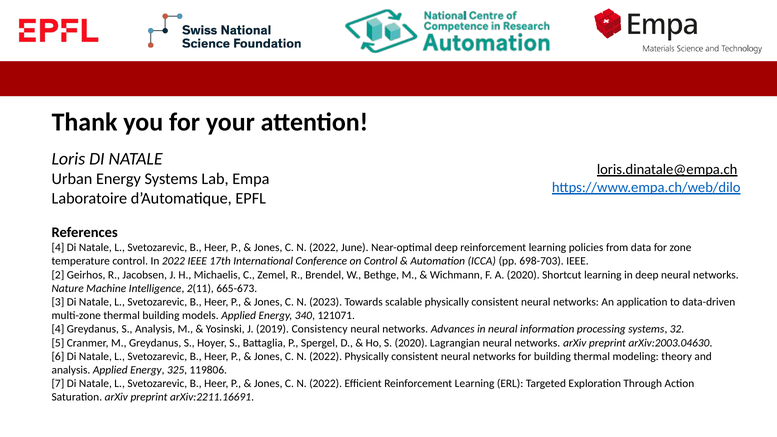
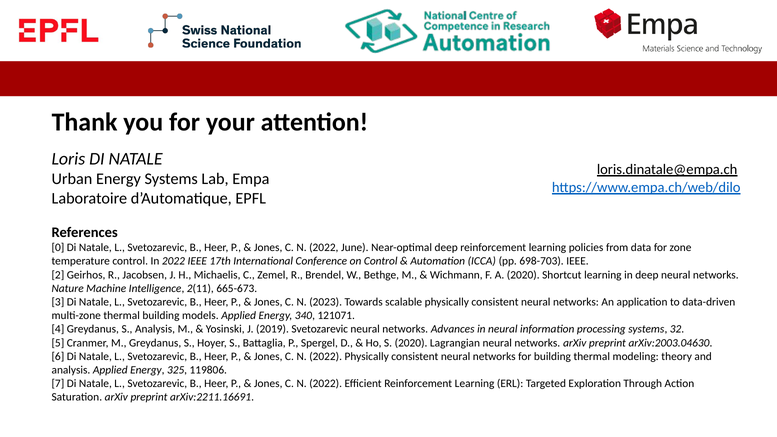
4 at (58, 248): 4 -> 0
2019 Consistency: Consistency -> Svetozarevic
